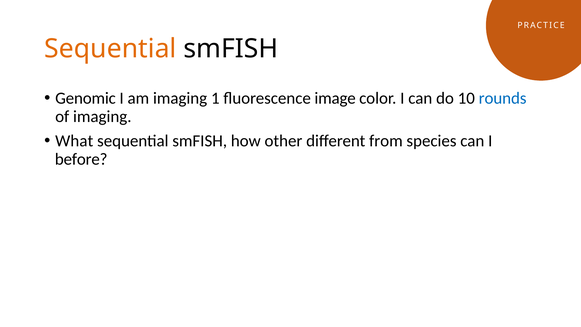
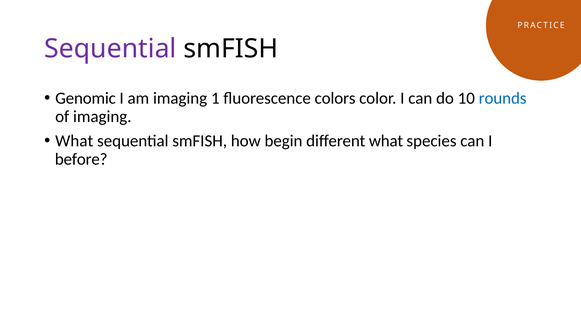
Sequential at (110, 49) colour: orange -> purple
image: image -> colors
other: other -> begin
different from: from -> what
